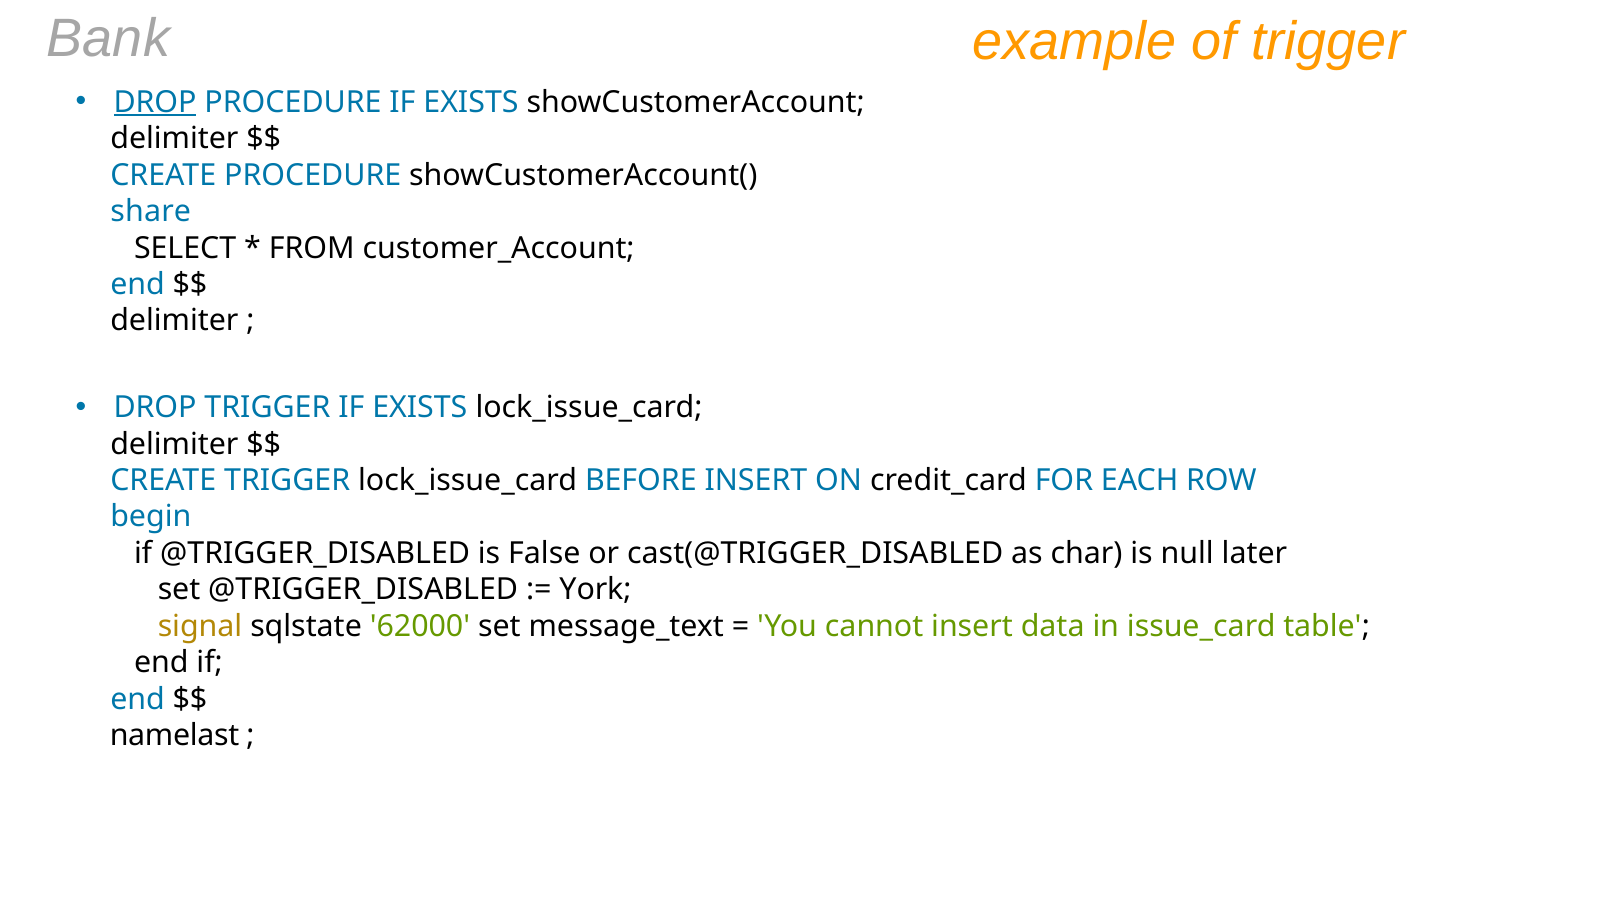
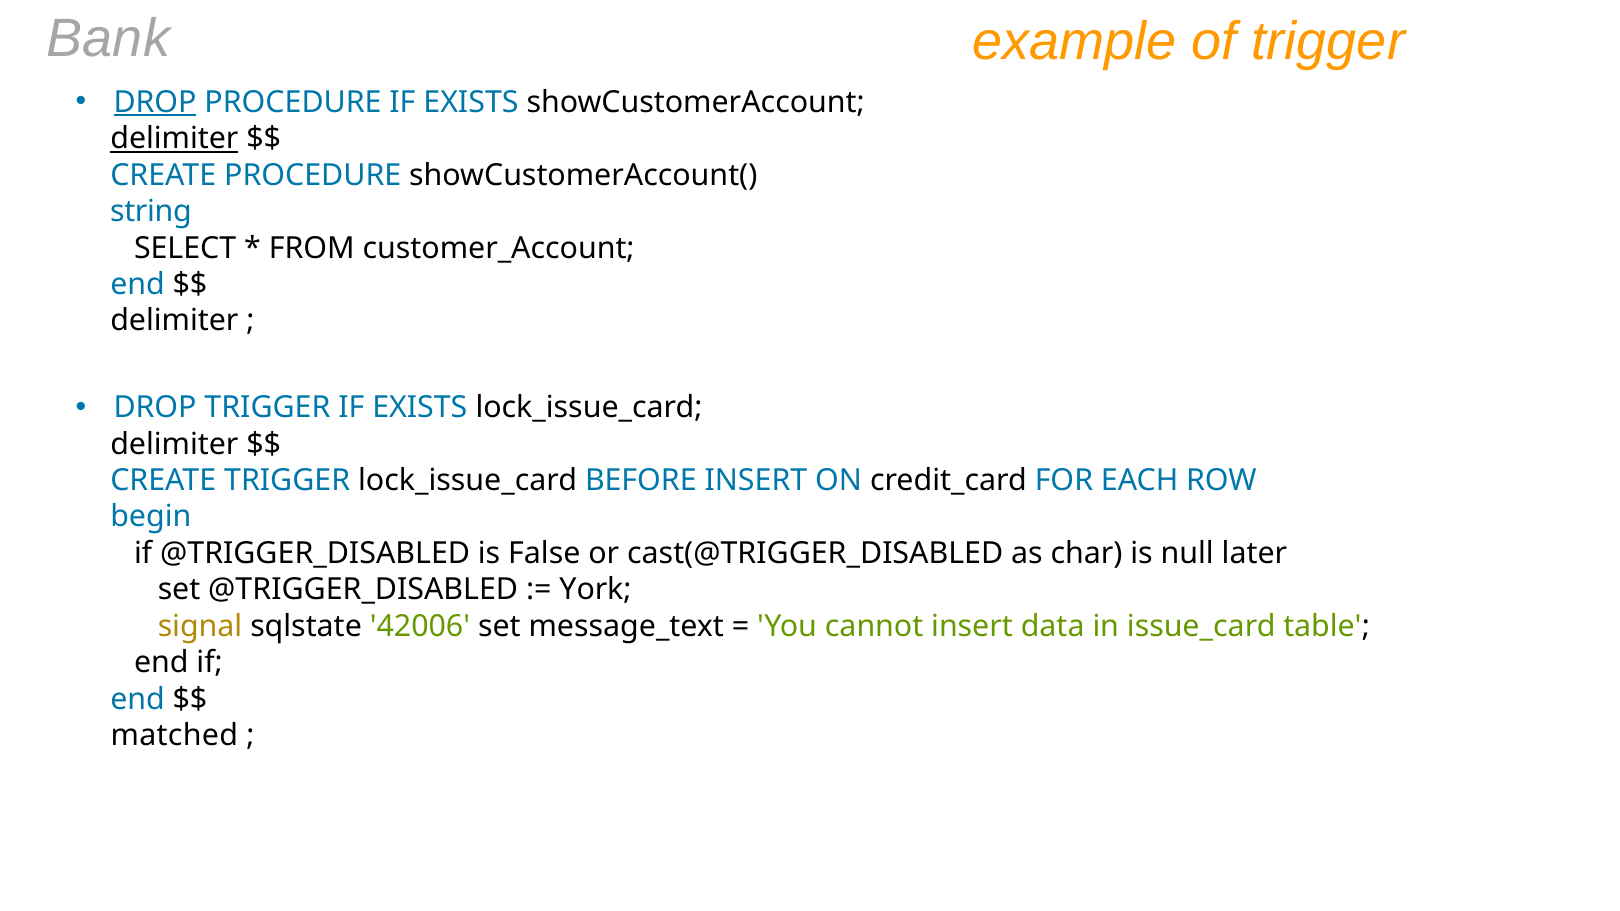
delimiter at (174, 139) underline: none -> present
share: share -> string
62000: 62000 -> 42006
namelast: namelast -> matched
